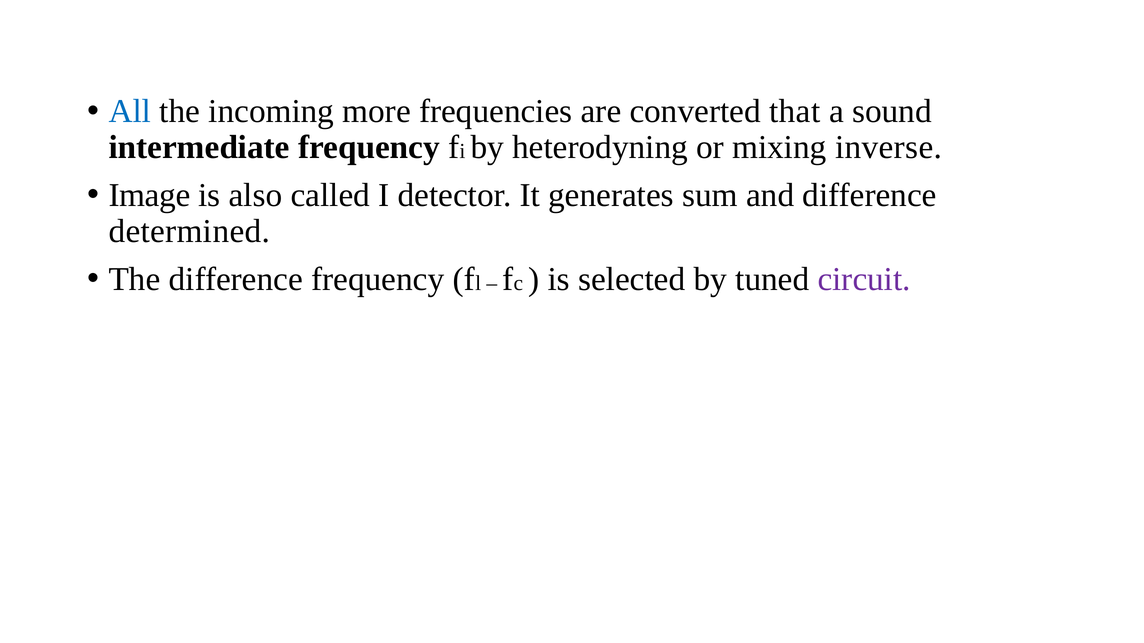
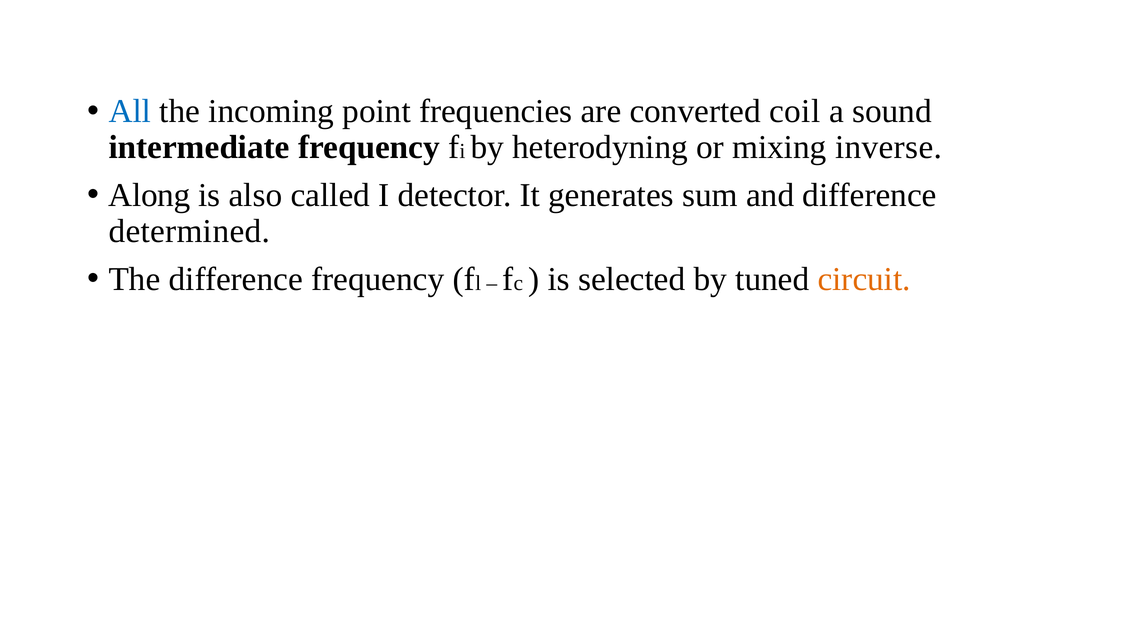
more: more -> point
that: that -> coil
Image: Image -> Along
circuit colour: purple -> orange
